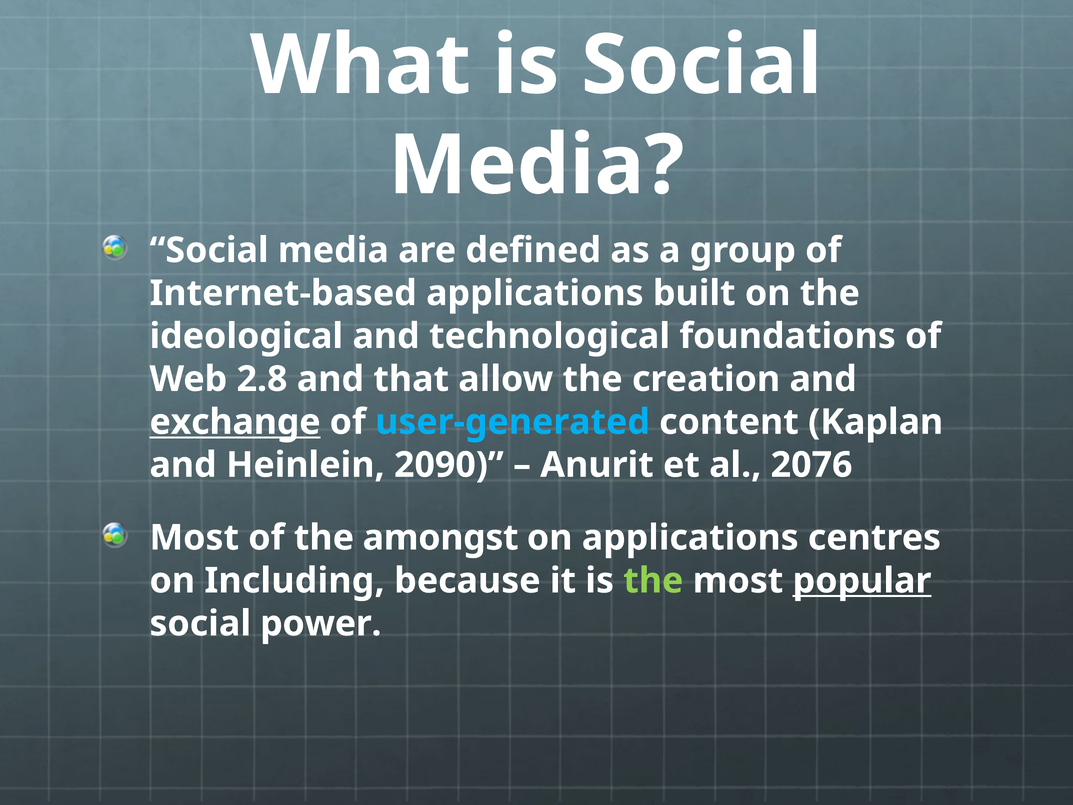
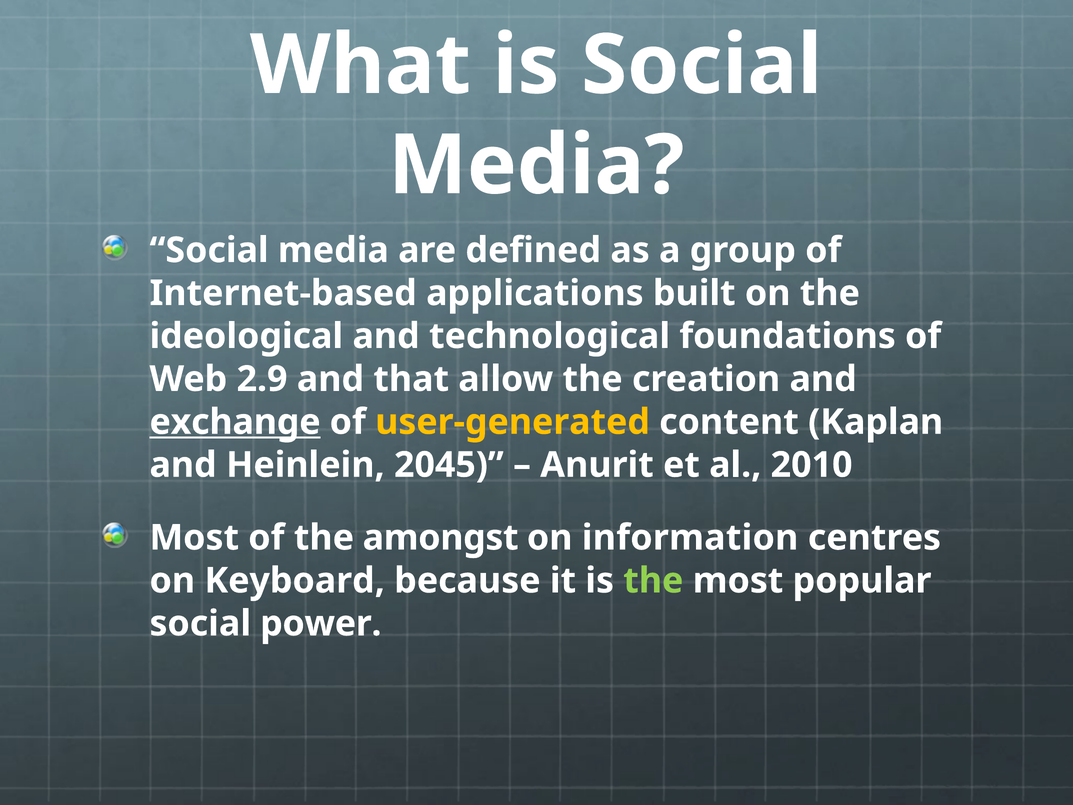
2.8: 2.8 -> 2.9
user-generated colour: light blue -> yellow
2090: 2090 -> 2045
2076: 2076 -> 2010
on applications: applications -> information
Including: Including -> Keyboard
popular underline: present -> none
